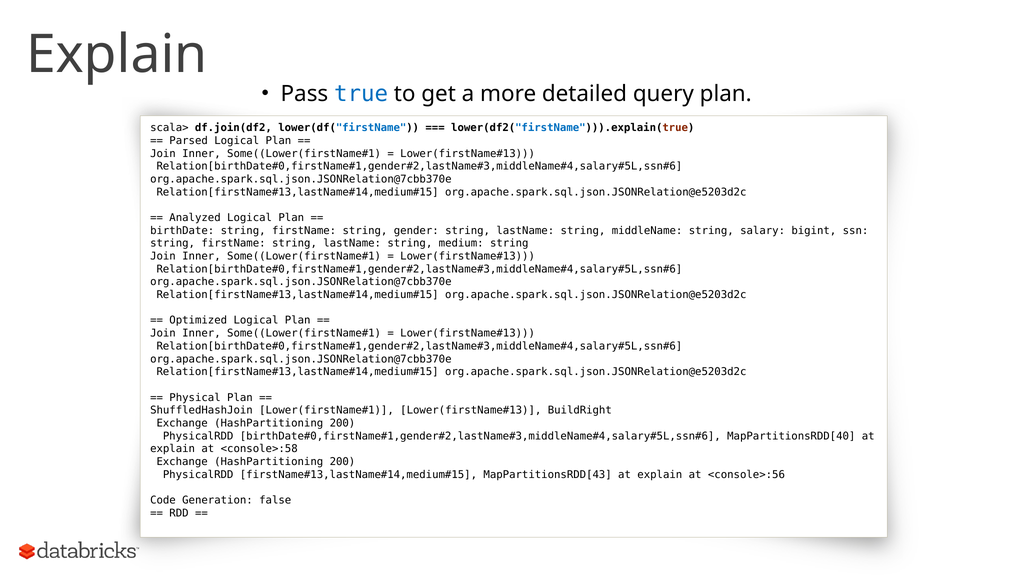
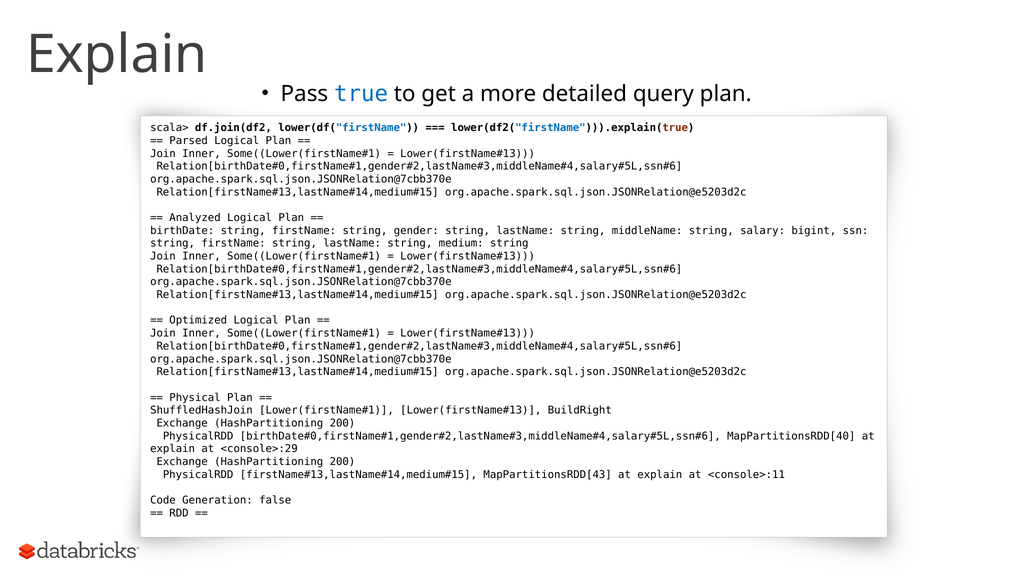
<console>:58: <console>:58 -> <console>:29
<console>:56: <console>:56 -> <console>:11
